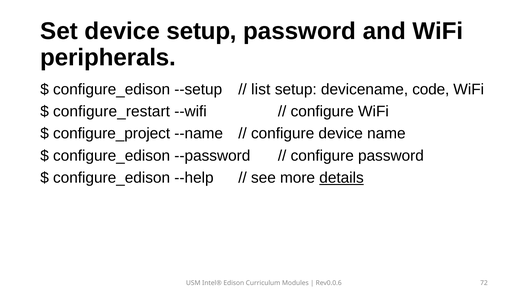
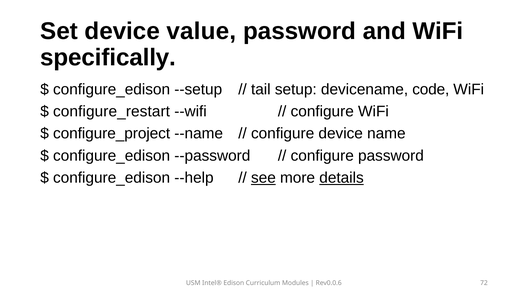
device setup: setup -> value
peripherals: peripherals -> specifically
list: list -> tail
see underline: none -> present
